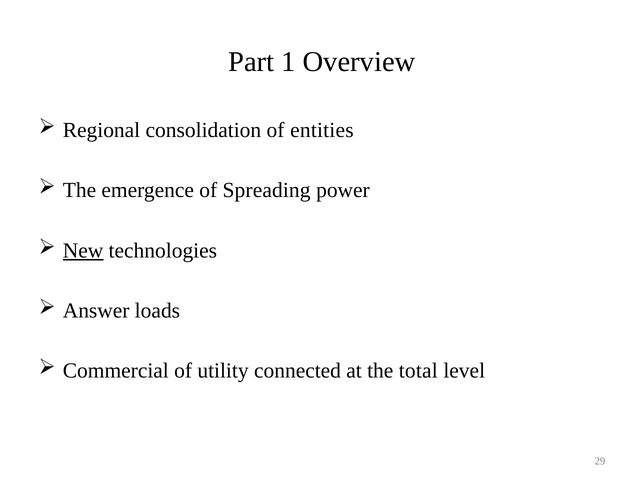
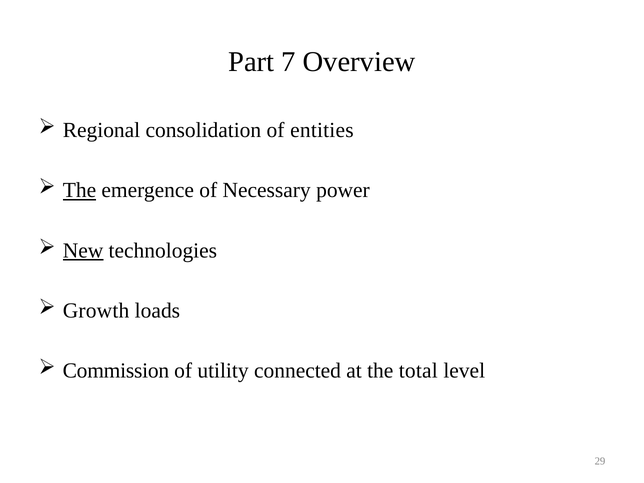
1: 1 -> 7
The at (79, 190) underline: none -> present
Spreading: Spreading -> Necessary
Answer: Answer -> Growth
Commercial: Commercial -> Commission
